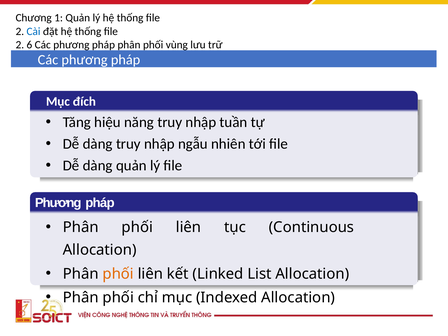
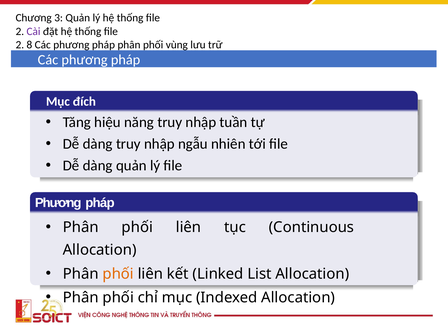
1: 1 -> 3
Cài colour: blue -> purple
6: 6 -> 8
